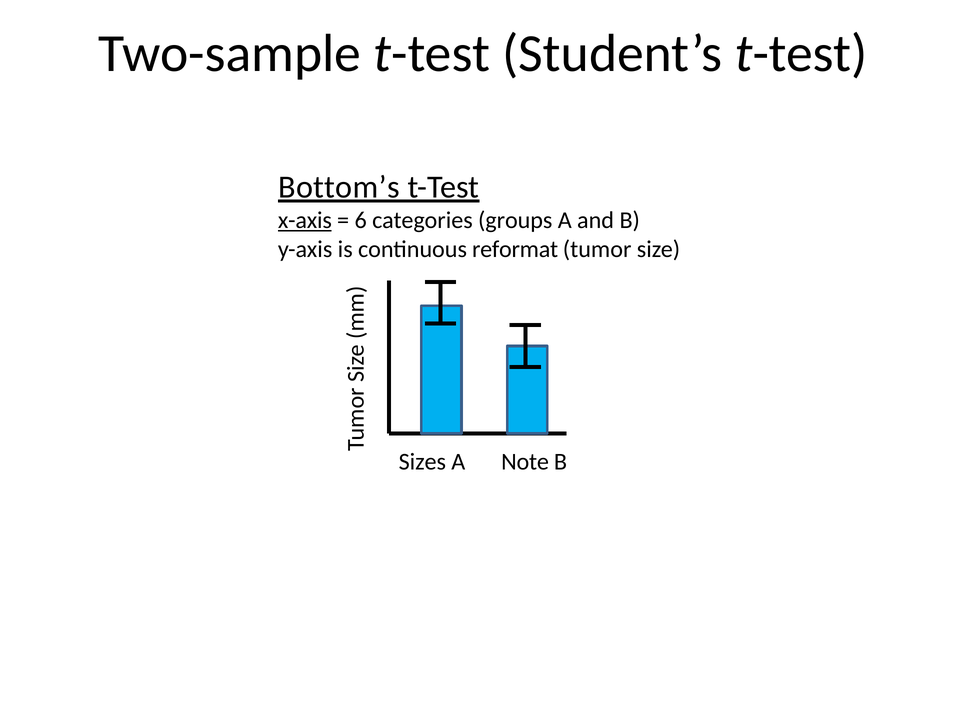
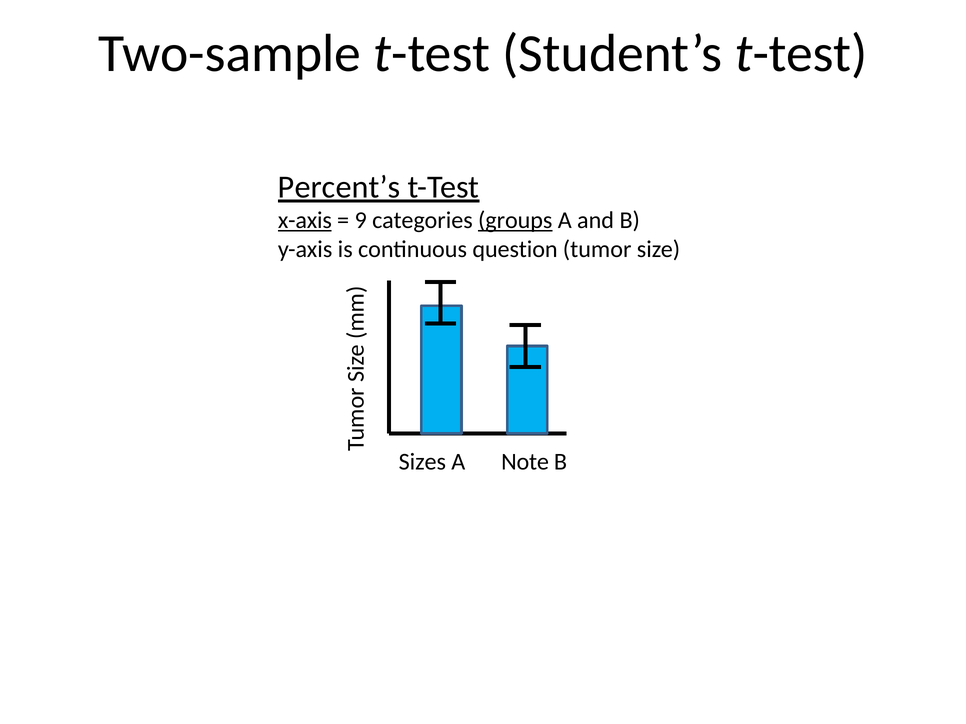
Bottom’s: Bottom’s -> Percent’s
6: 6 -> 9
groups underline: none -> present
reformat: reformat -> question
